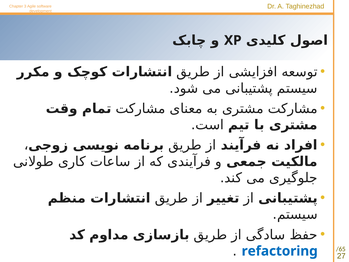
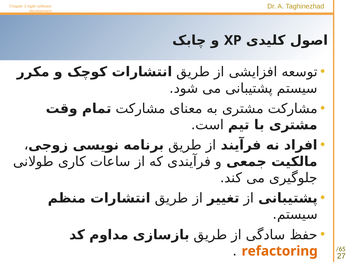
refactoring colour: blue -> orange
